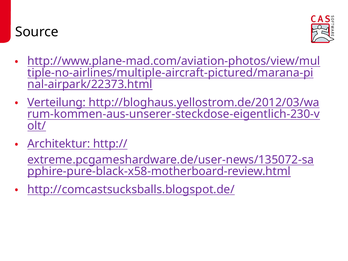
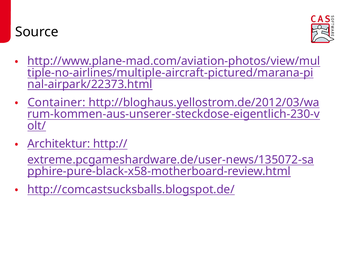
Verteilung: Verteilung -> Container
